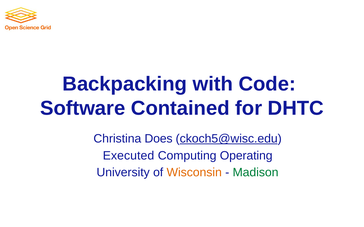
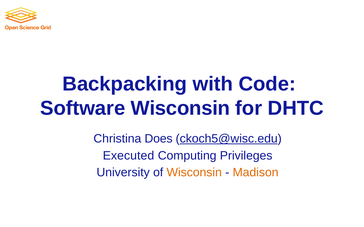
Software Contained: Contained -> Wisconsin
Operating: Operating -> Privileges
Madison colour: green -> orange
